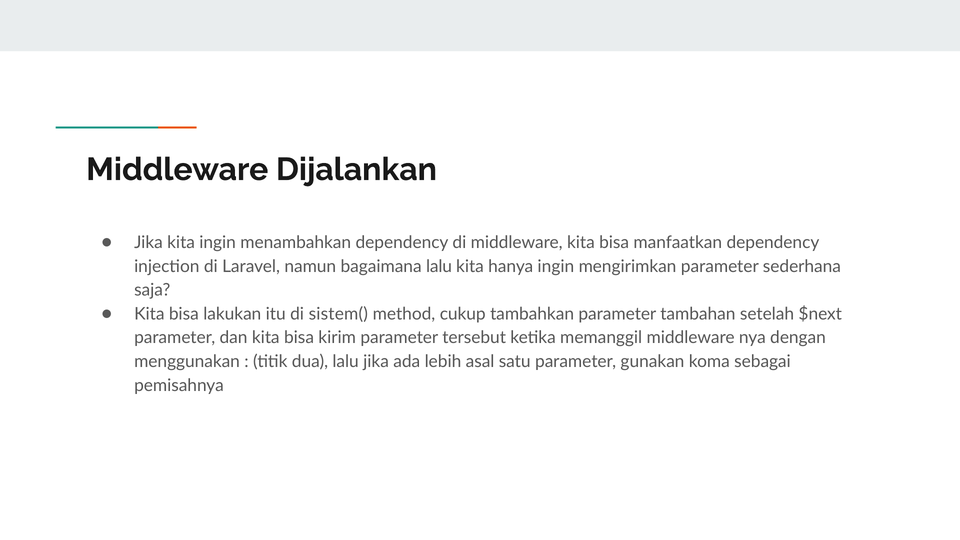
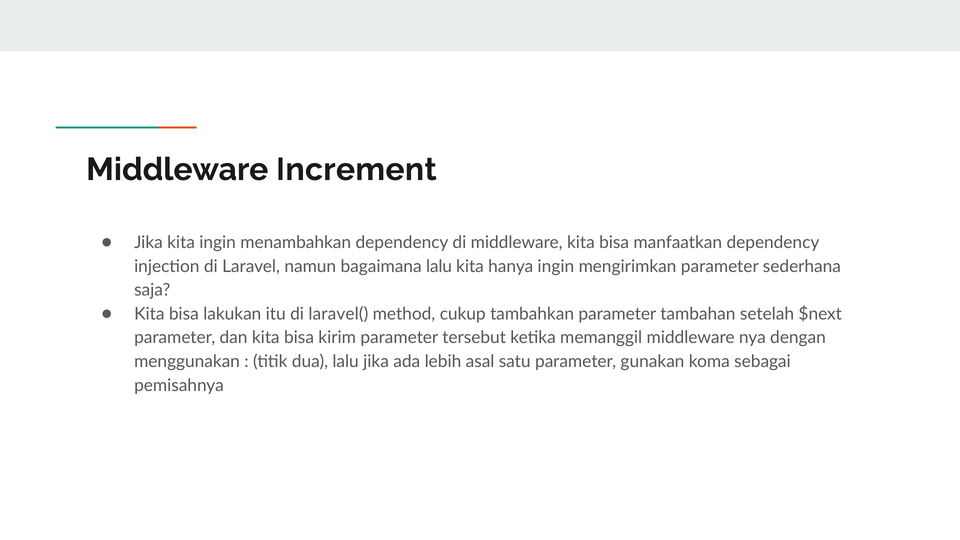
Dijalankan: Dijalankan -> Increment
sistem(: sistem( -> laravel(
